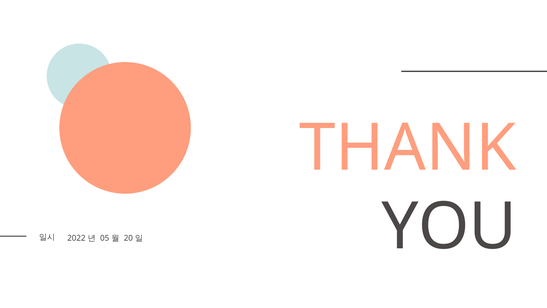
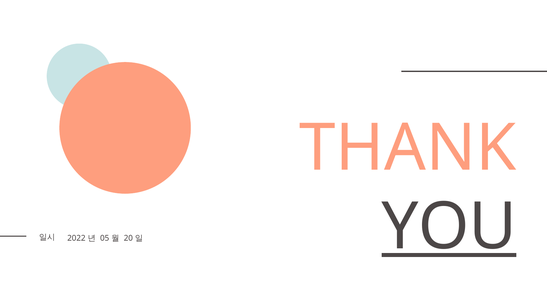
YOU underline: none -> present
